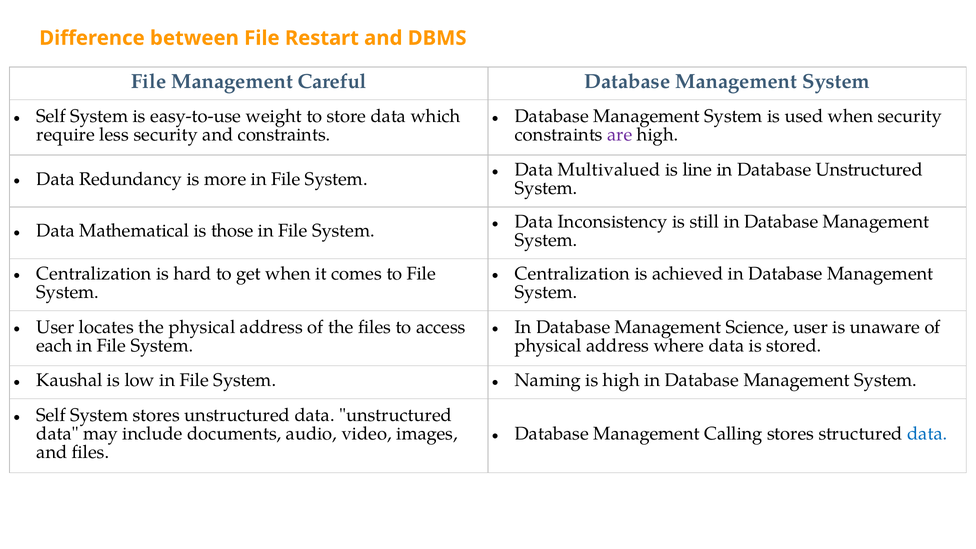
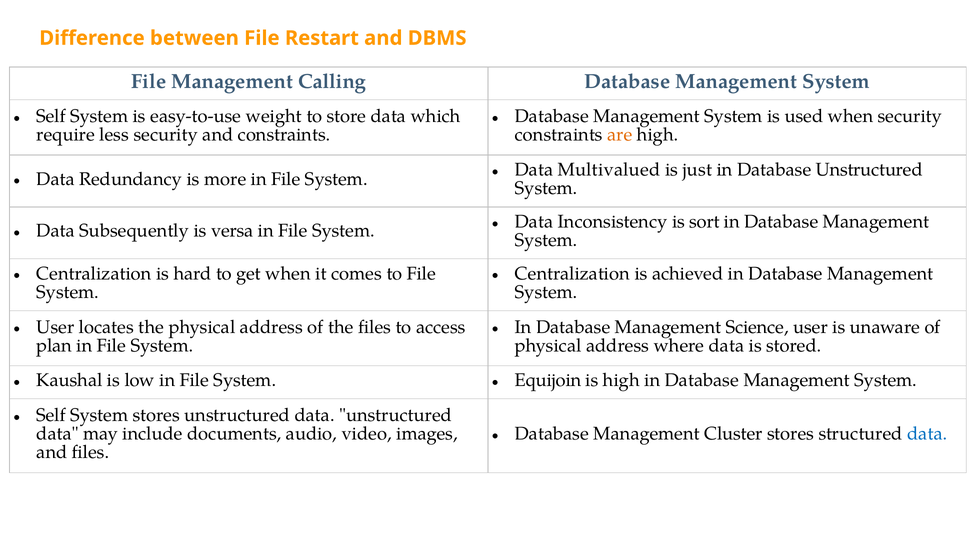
Careful: Careful -> Calling
are colour: purple -> orange
line: line -> just
still: still -> sort
Mathematical: Mathematical -> Subsequently
those: those -> versa
each: each -> plan
Naming: Naming -> Equijoin
Calling: Calling -> Cluster
